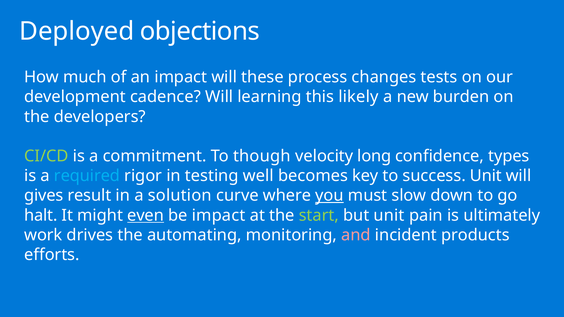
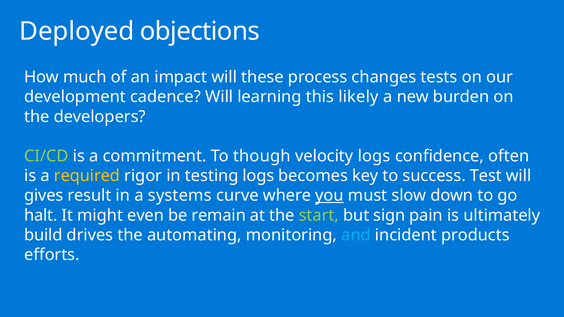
velocity long: long -> logs
types: types -> often
required colour: light blue -> yellow
testing well: well -> logs
success Unit: Unit -> Test
solution: solution -> systems
even underline: present -> none
be impact: impact -> remain
but unit: unit -> sign
work: work -> build
and colour: pink -> light blue
